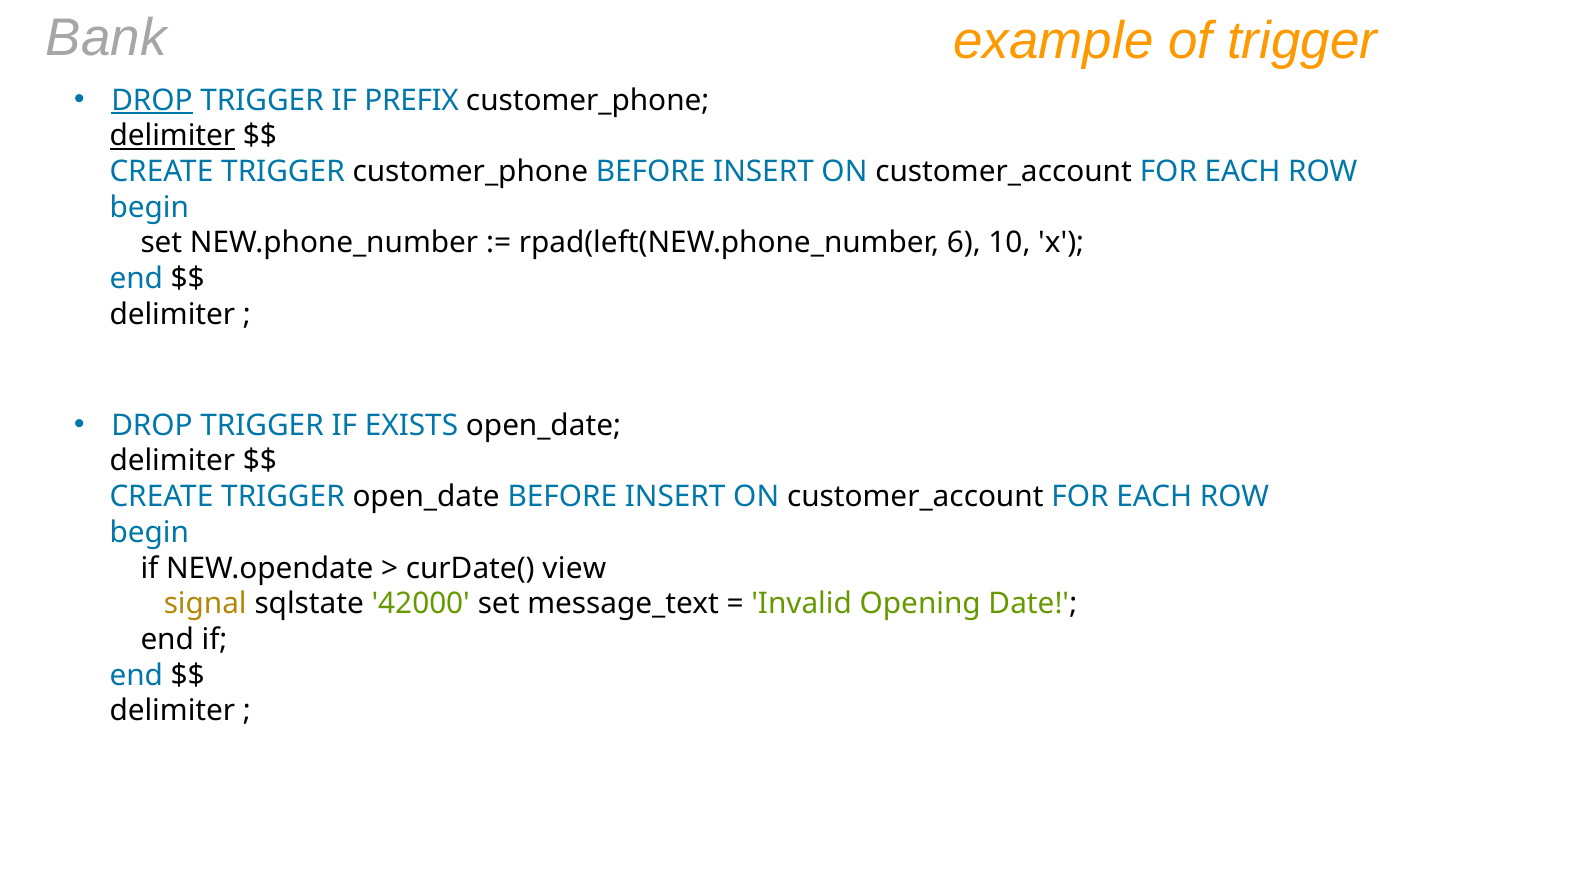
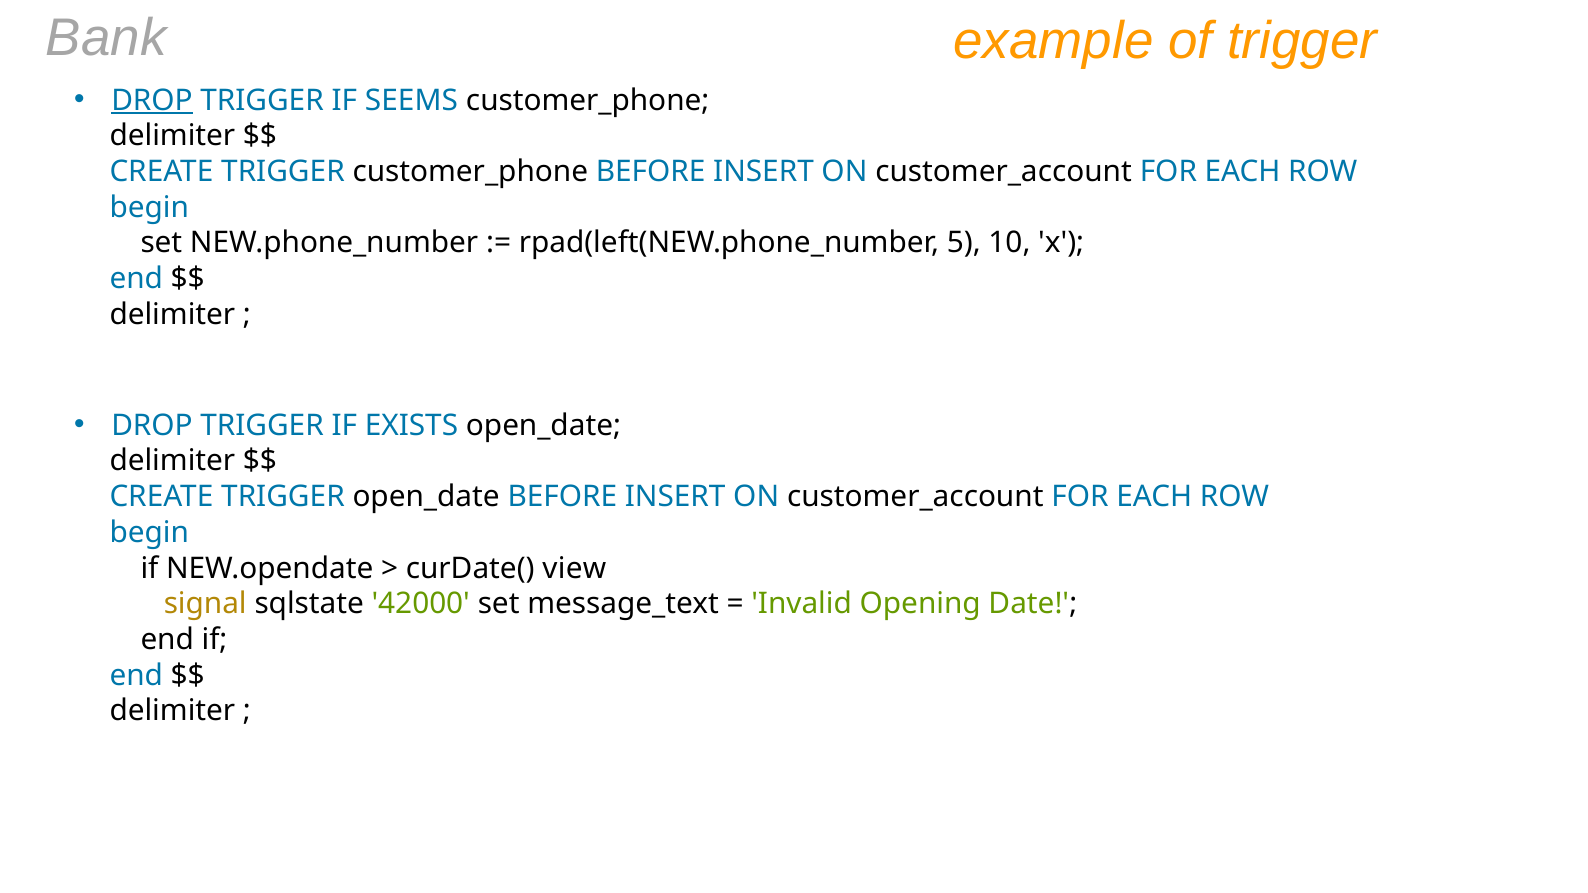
PREFIX: PREFIX -> SEEMS
delimiter at (172, 136) underline: present -> none
6: 6 -> 5
